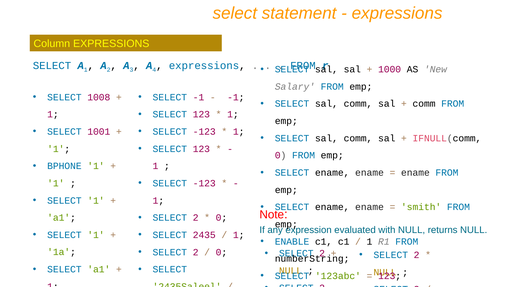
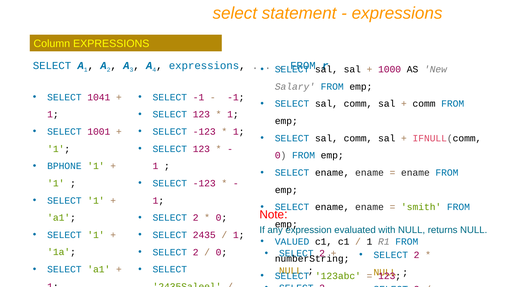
1008: 1008 -> 1041
ENABLE: ENABLE -> VALUED
